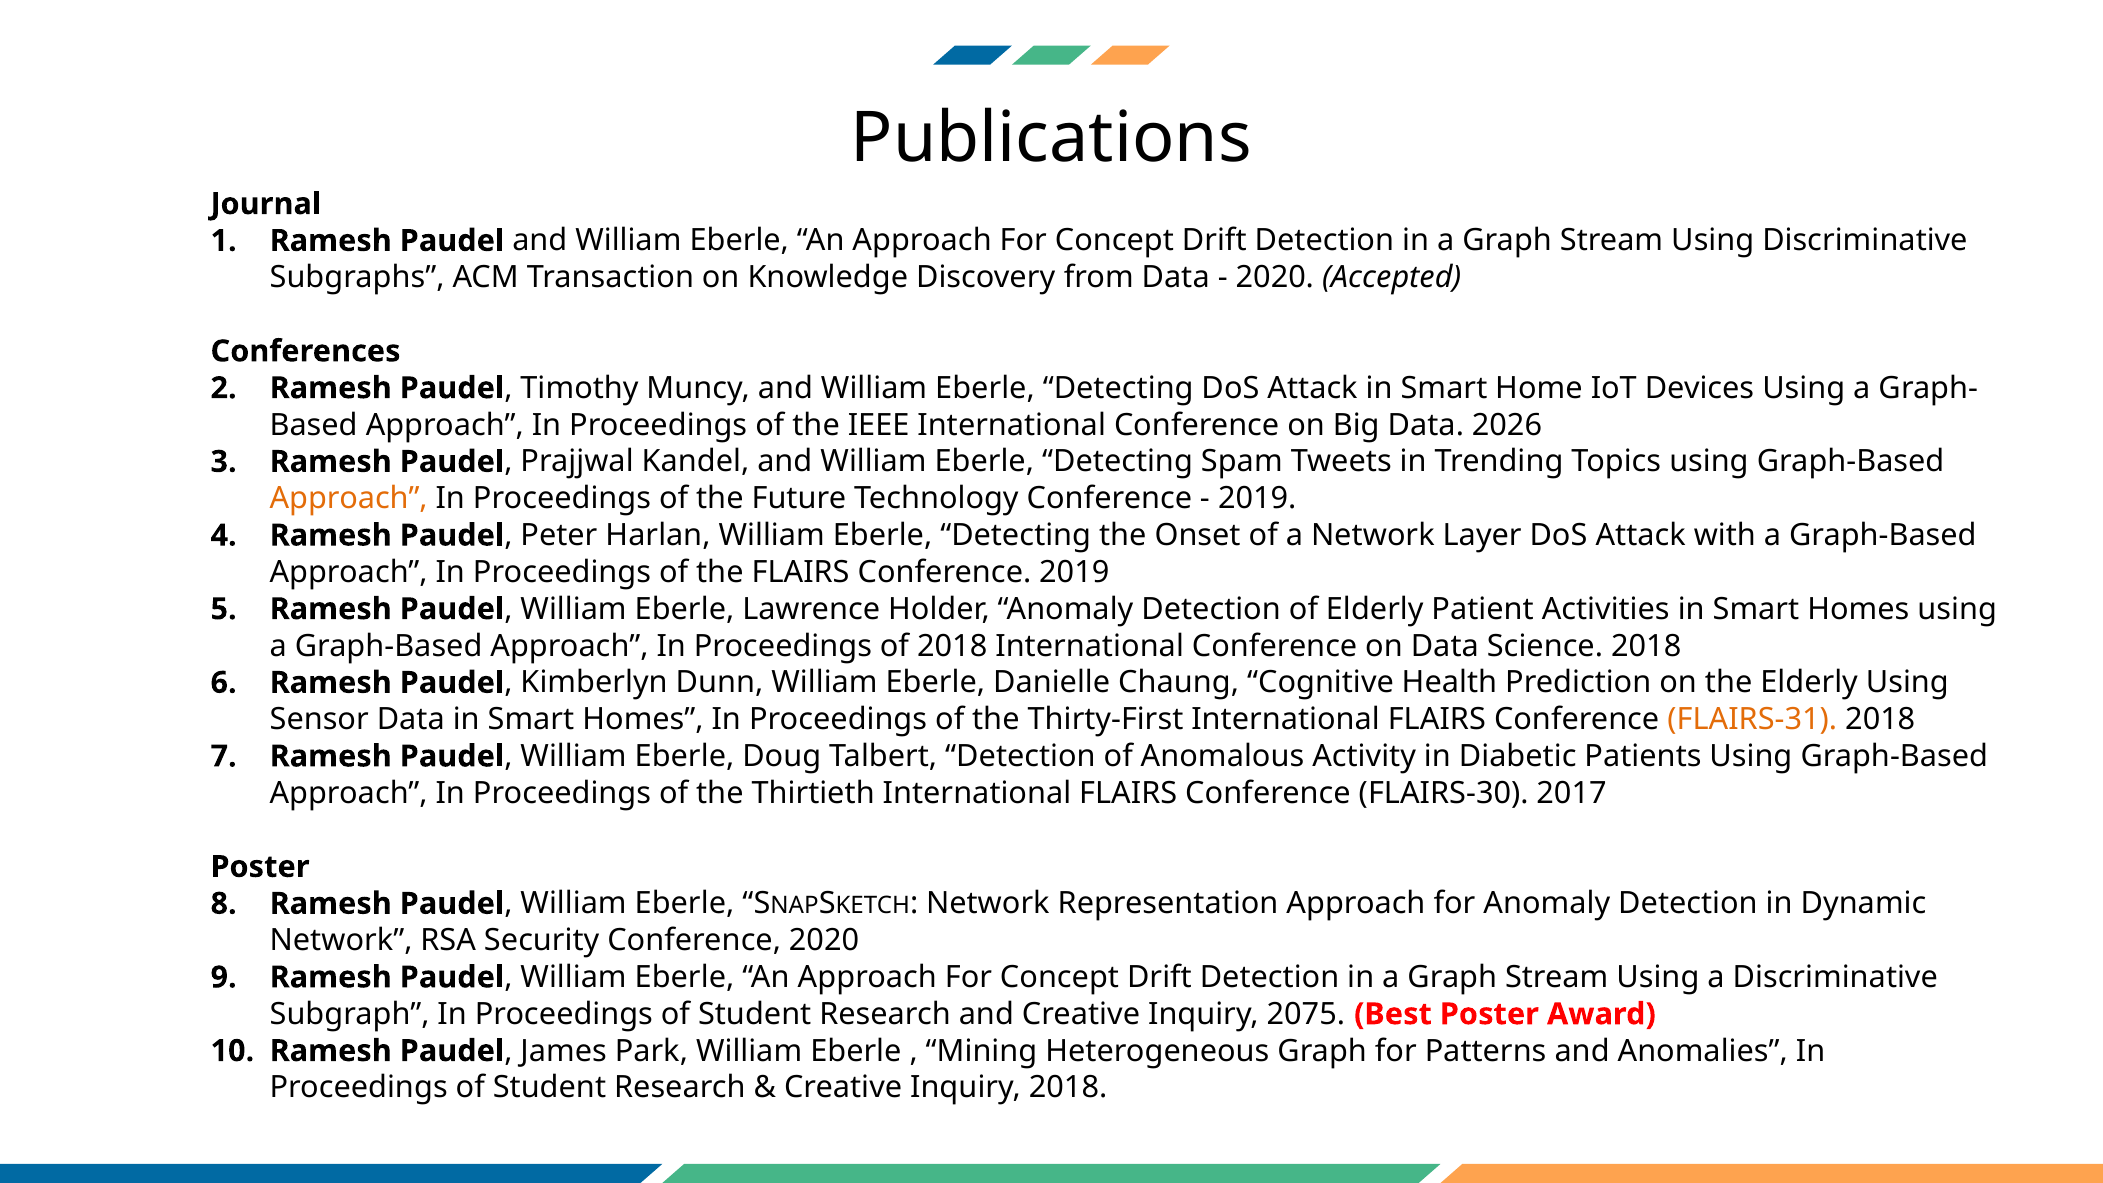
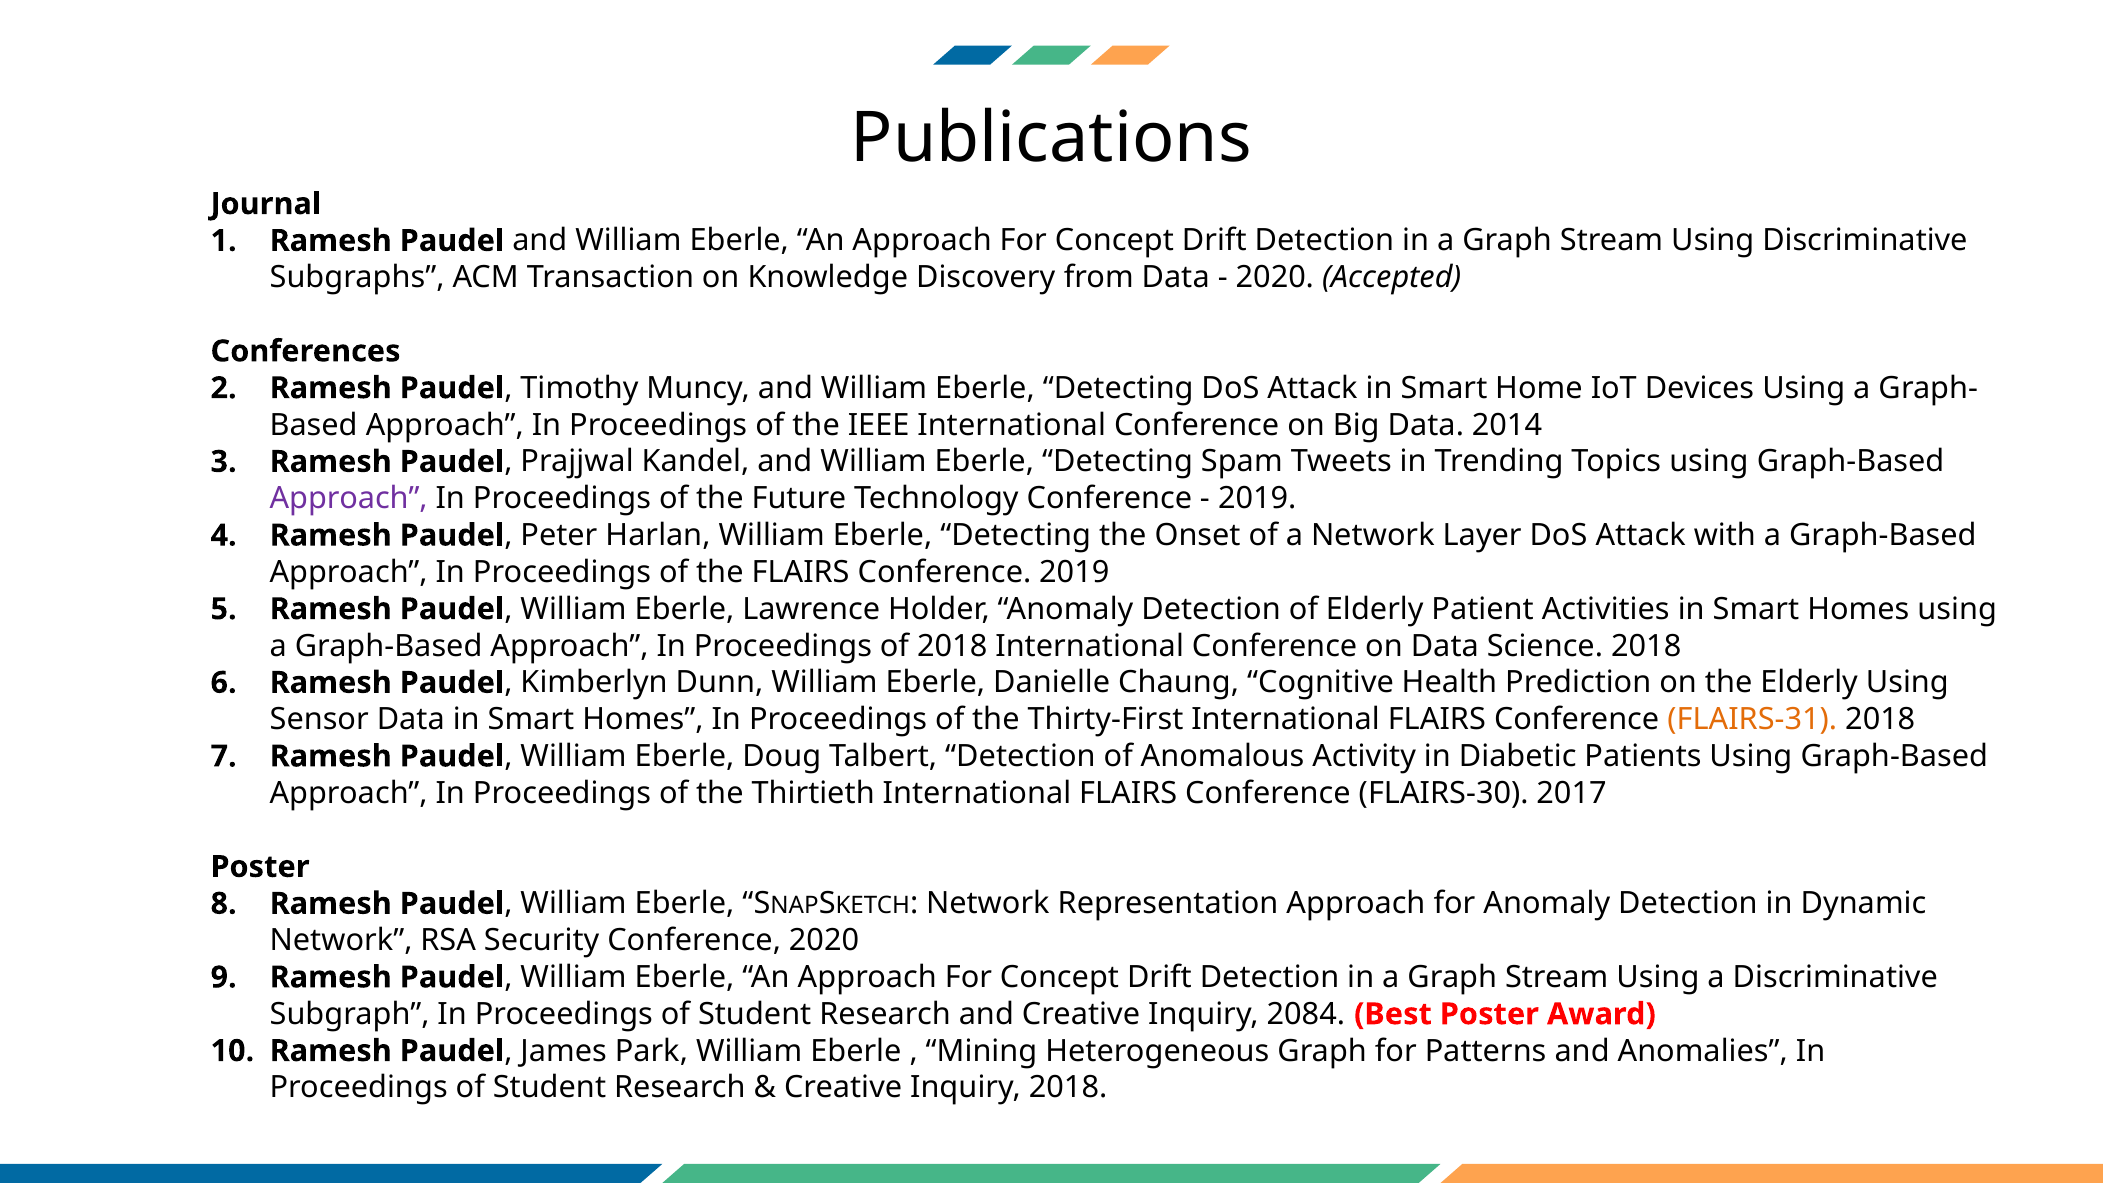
2026: 2026 -> 2014
Approach at (349, 499) colour: orange -> purple
2075: 2075 -> 2084
